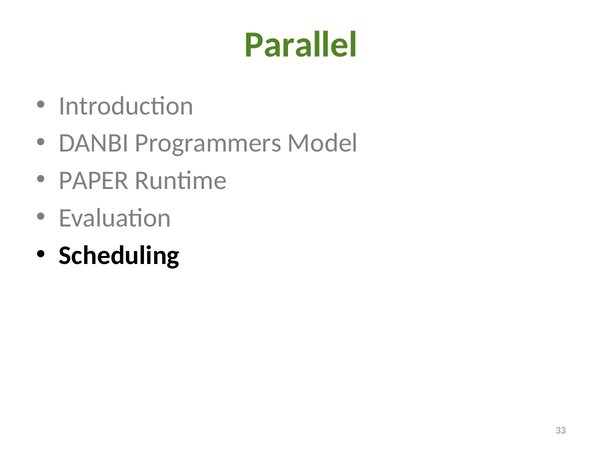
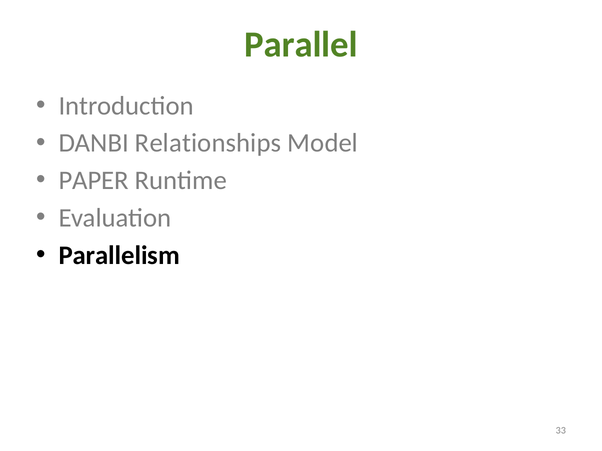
Programmers: Programmers -> Relationships
Scheduling: Scheduling -> Parallelism
